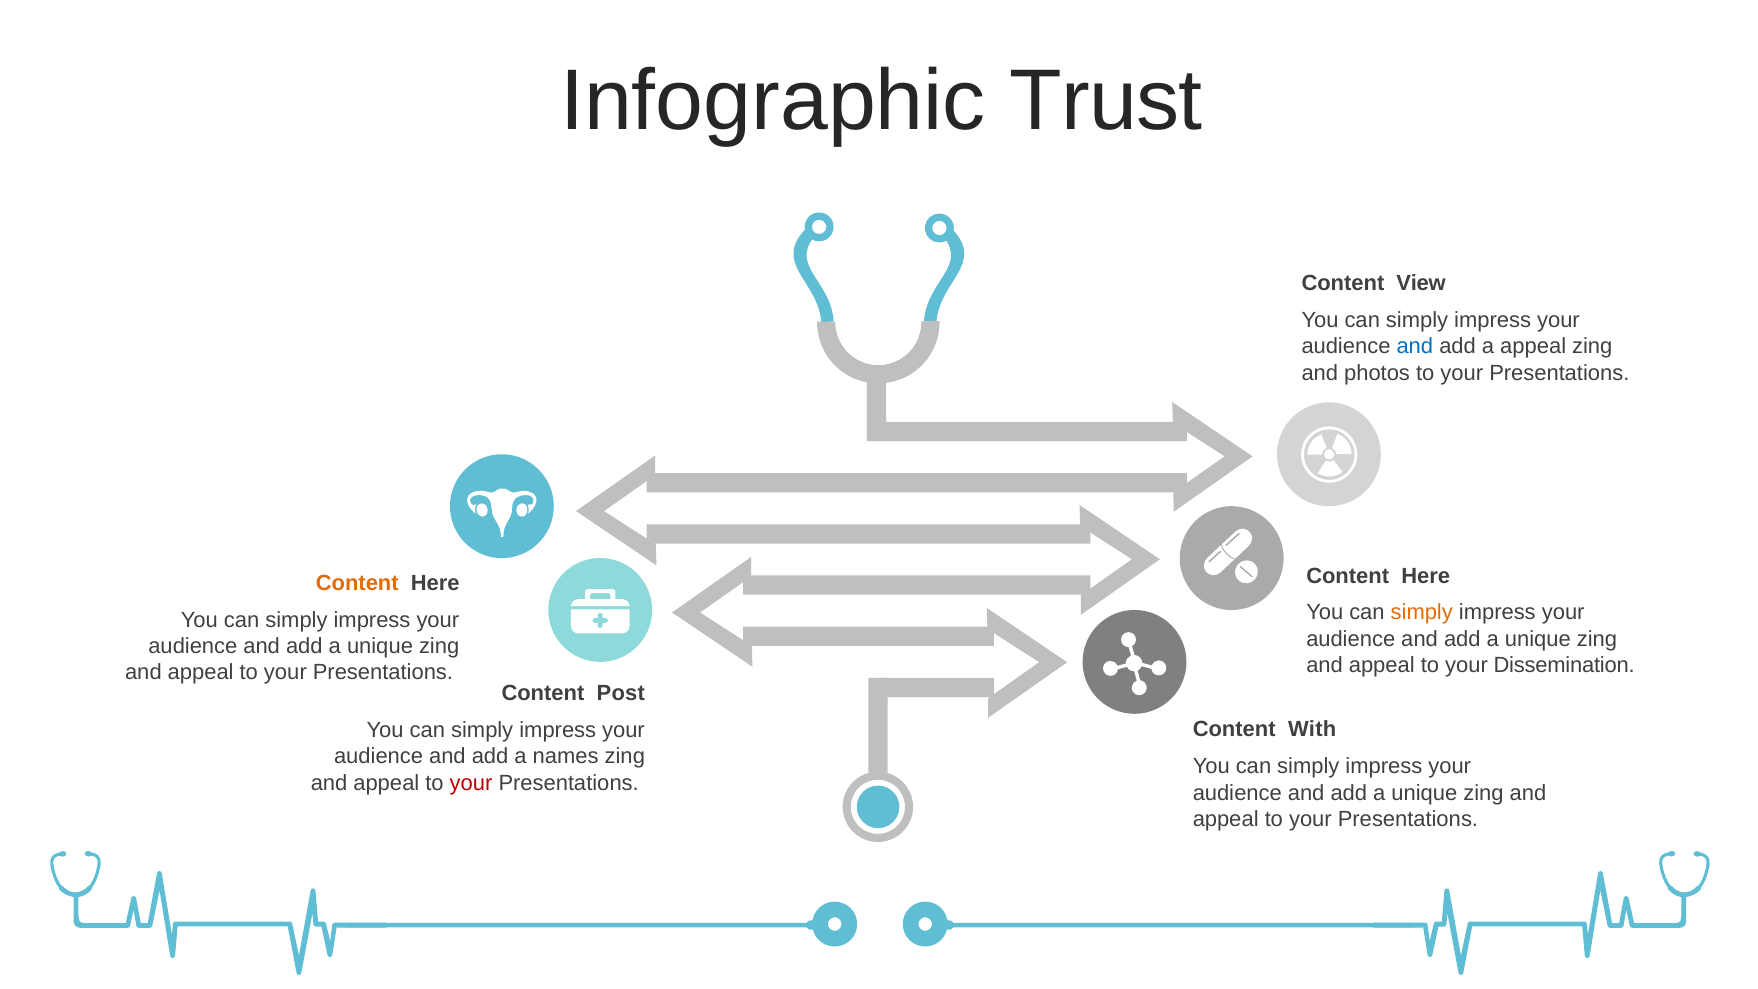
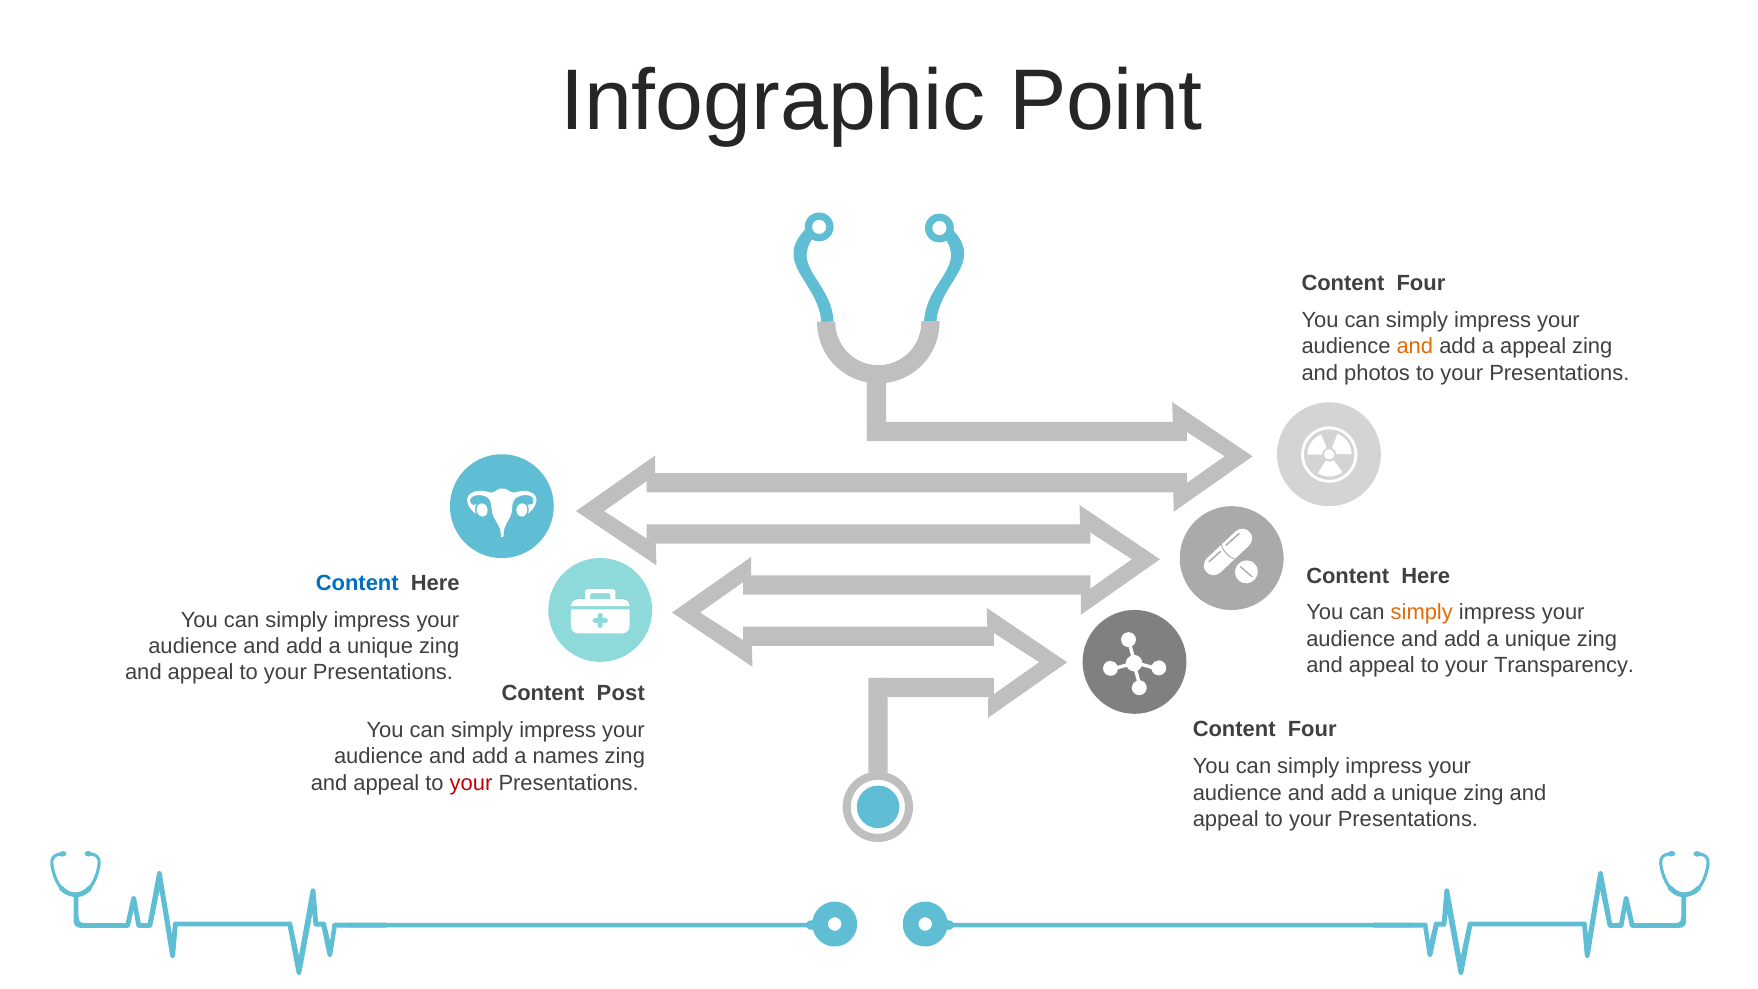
Trust: Trust -> Point
View at (1421, 283): View -> Four
and at (1415, 346) colour: blue -> orange
Content at (357, 583) colour: orange -> blue
Dissemination: Dissemination -> Transparency
With at (1312, 729): With -> Four
